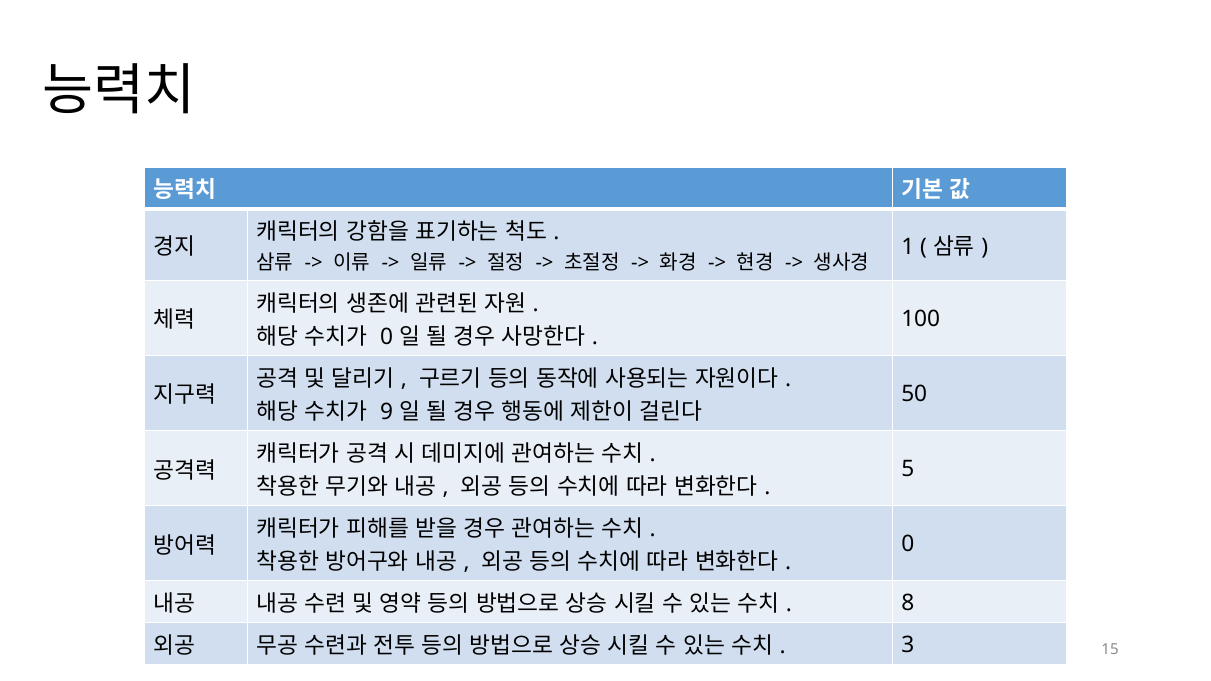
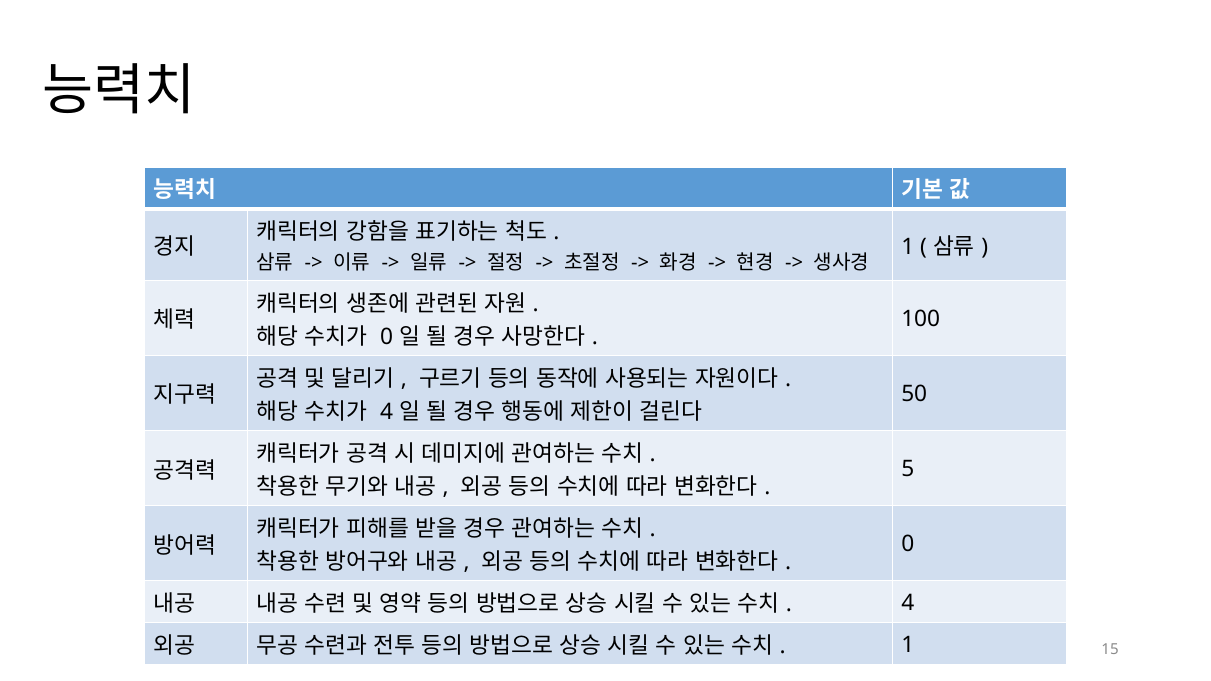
9 at (387, 412): 9 -> 4
8 at (908, 603): 8 -> 4
3 at (908, 645): 3 -> 1
